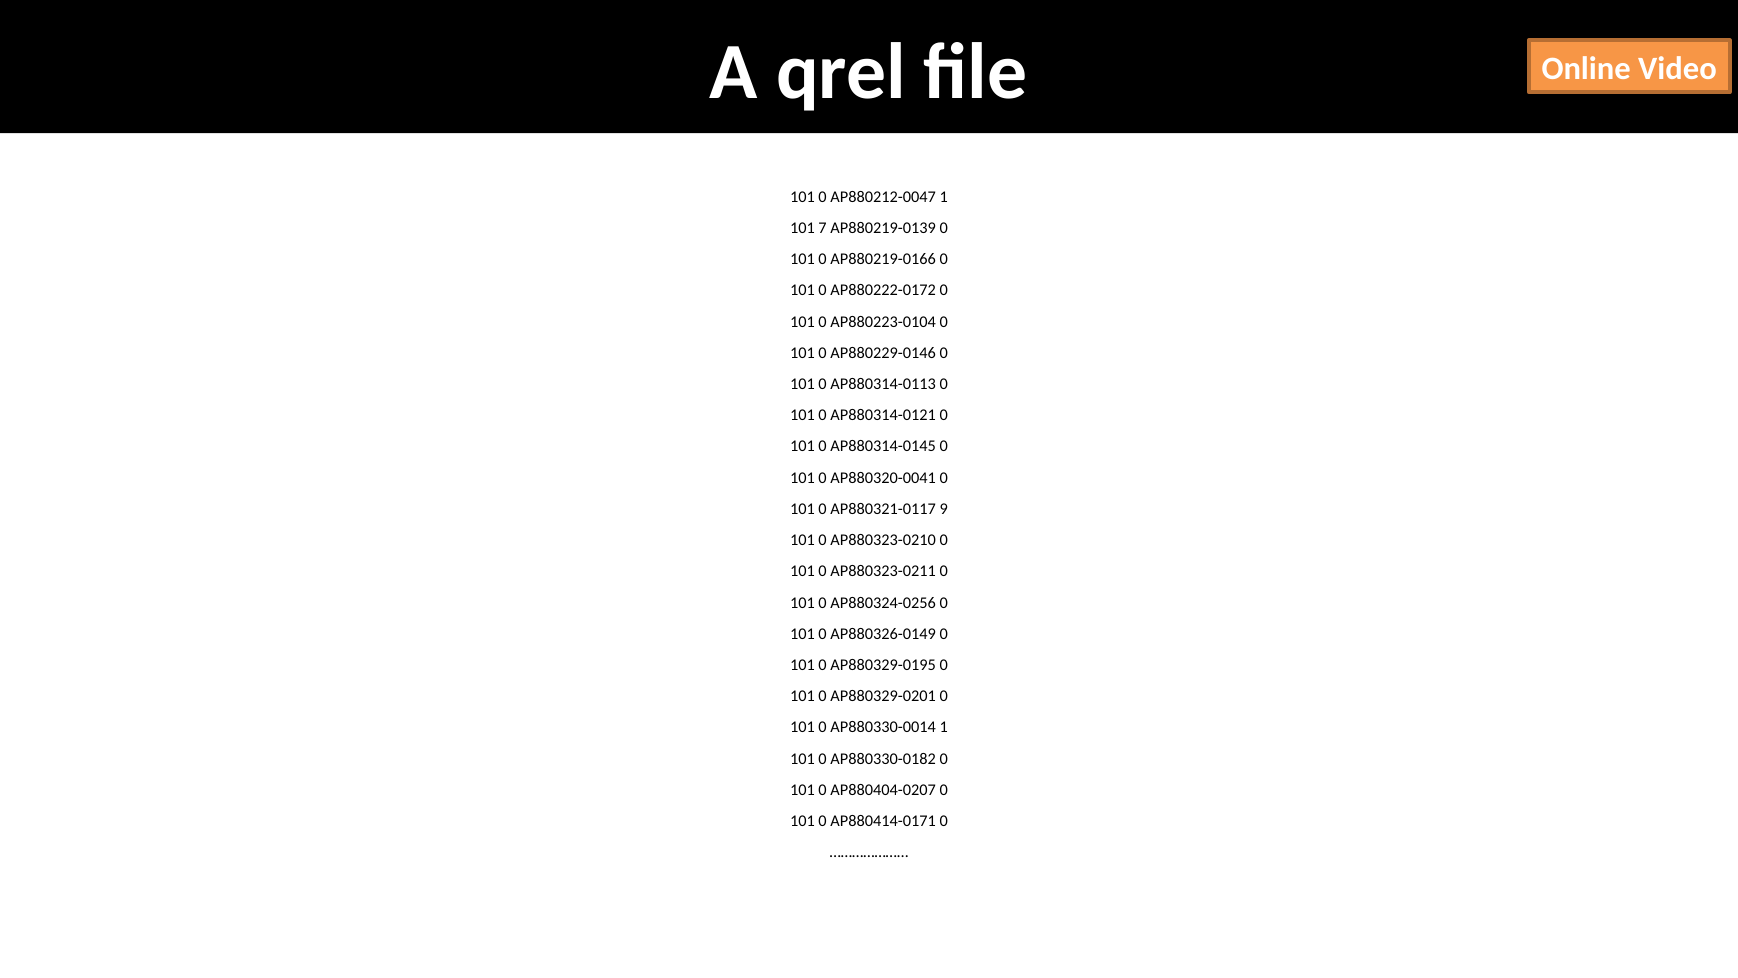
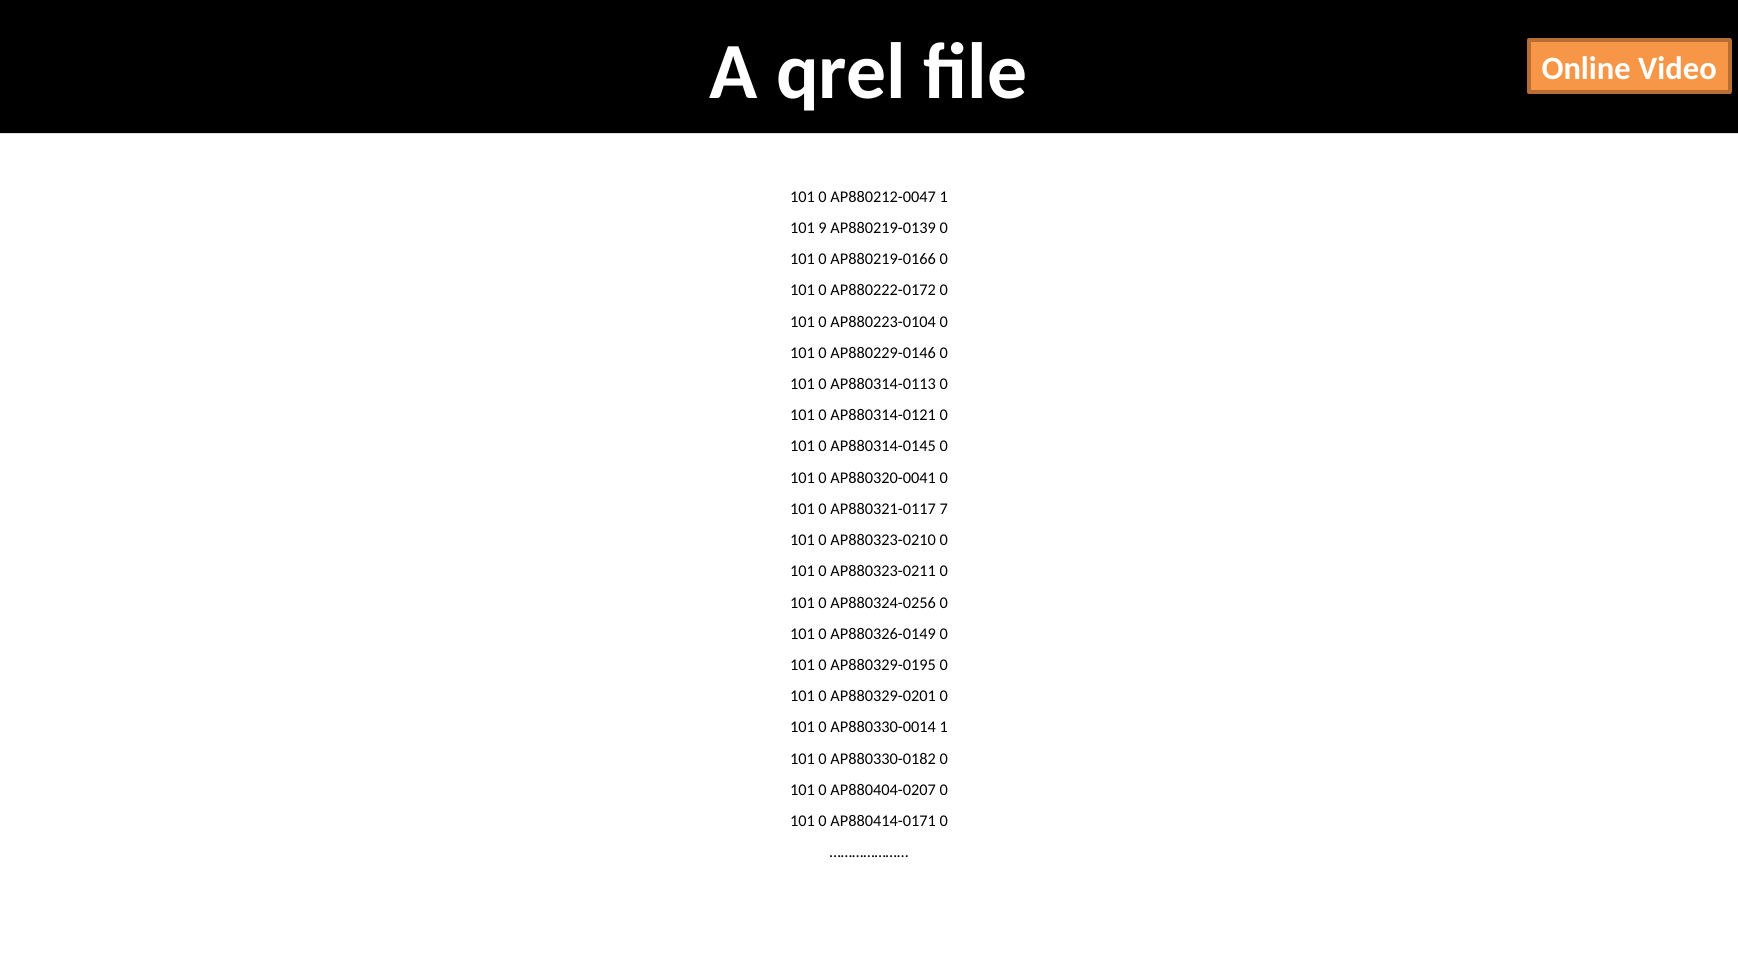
7: 7 -> 9
9: 9 -> 7
